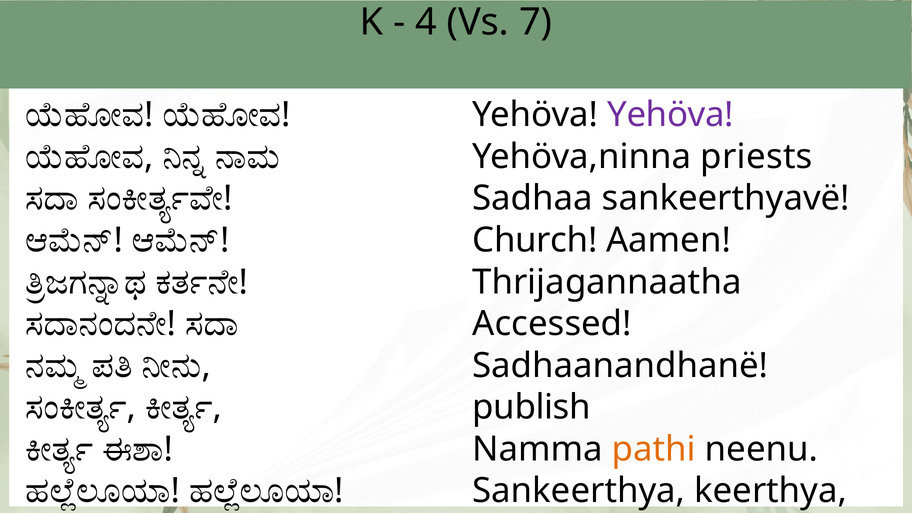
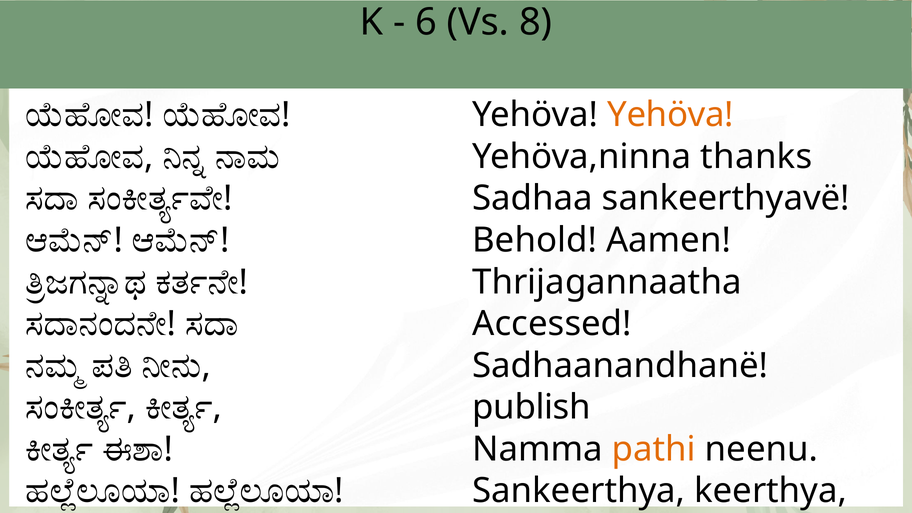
4: 4 -> 6
7: 7 -> 8
Yehöva at (671, 115) colour: purple -> orange
priests: priests -> thanks
Church: Church -> Behold
